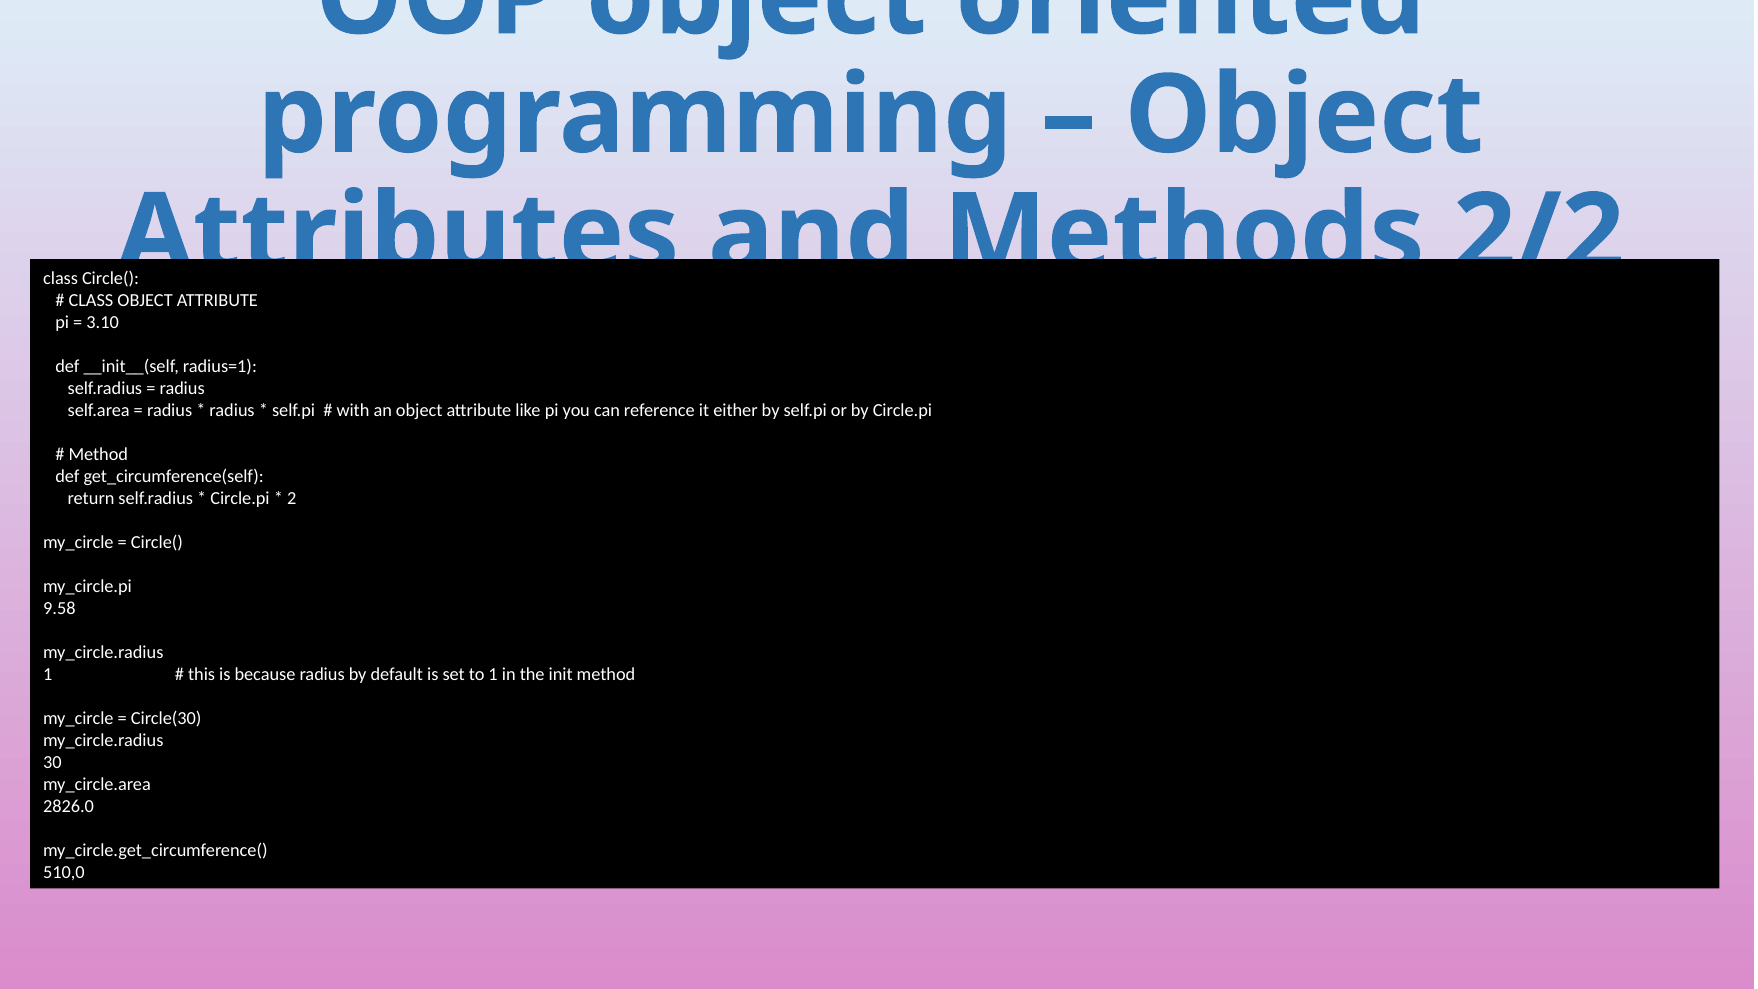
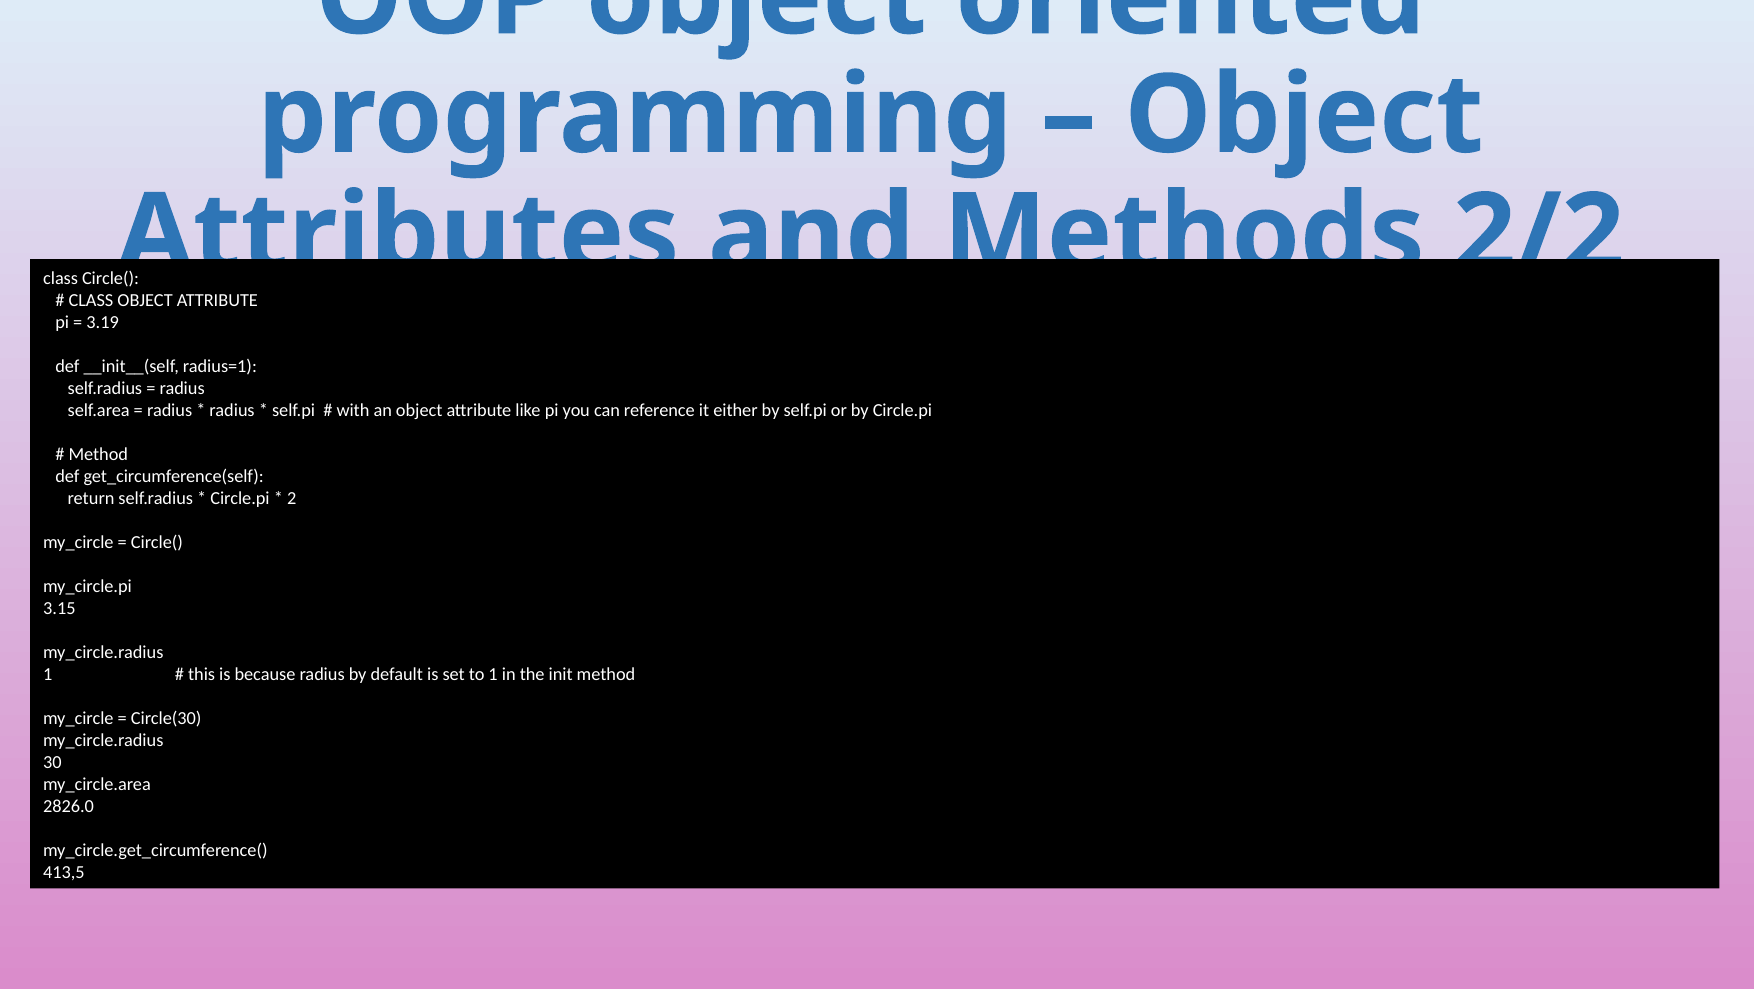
3.10: 3.10 -> 3.19
9.58: 9.58 -> 3.15
510,0: 510,0 -> 413,5
